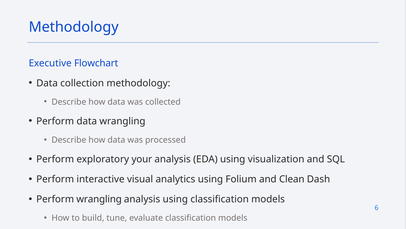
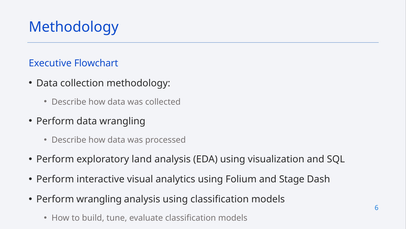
your: your -> land
Clean: Clean -> Stage
